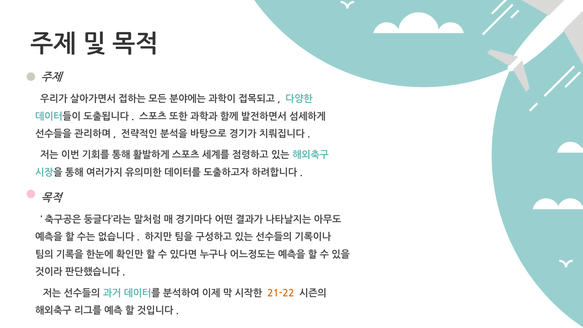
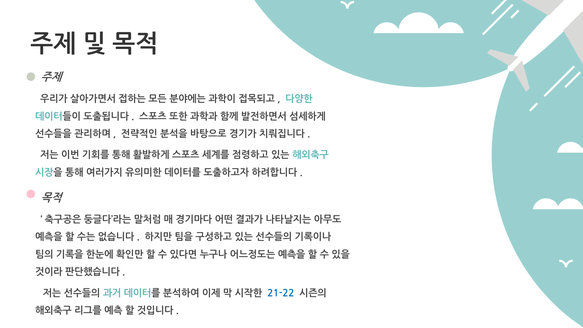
21-22 colour: orange -> blue
